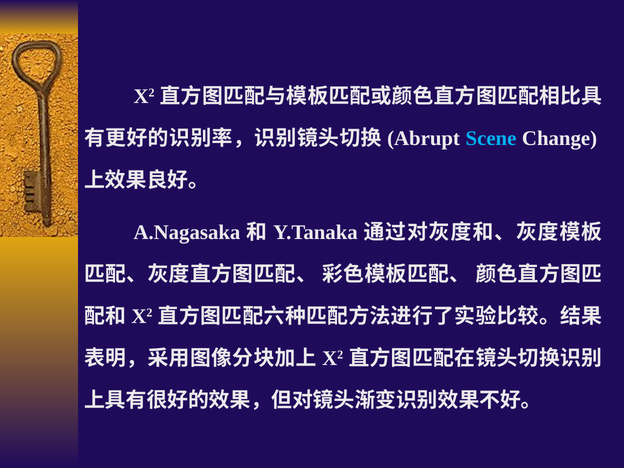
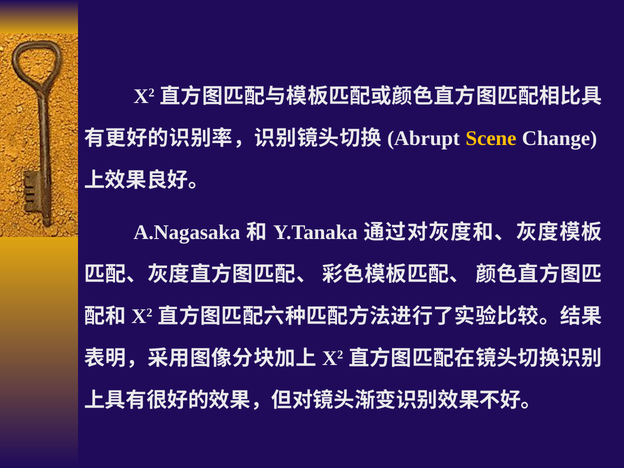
Scene colour: light blue -> yellow
